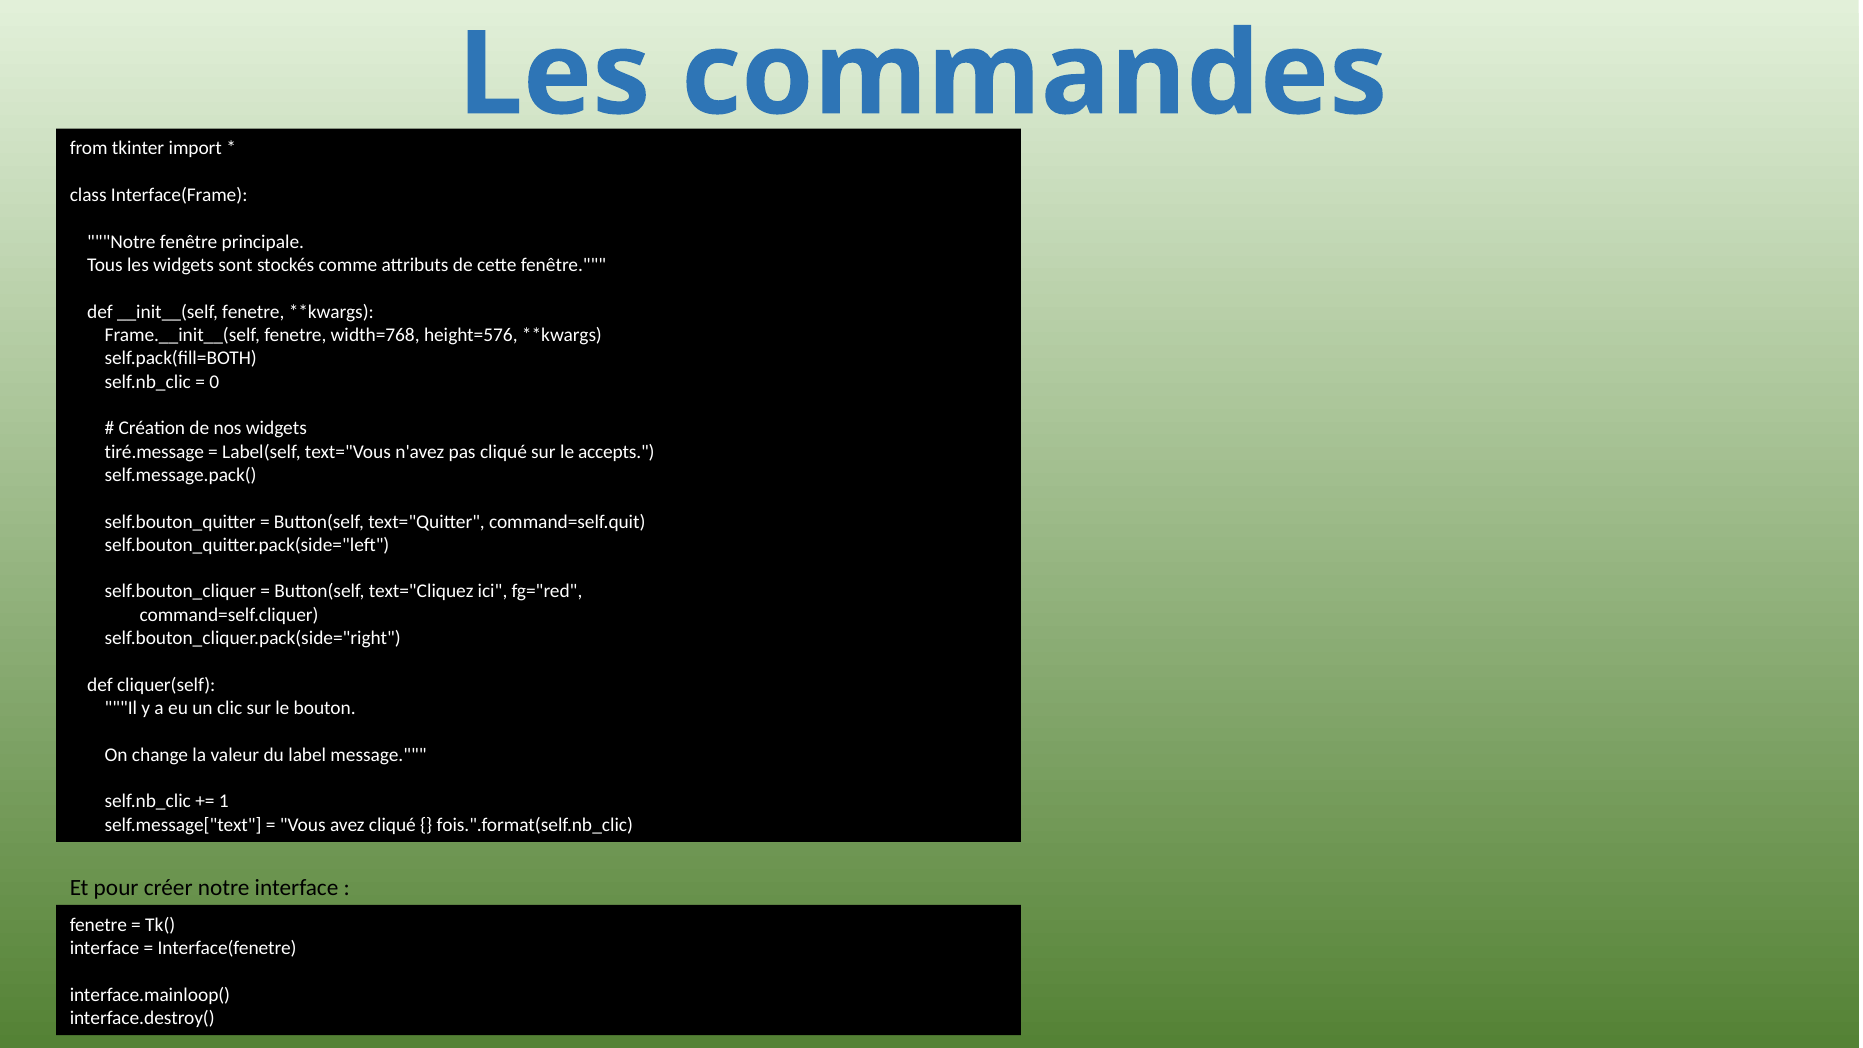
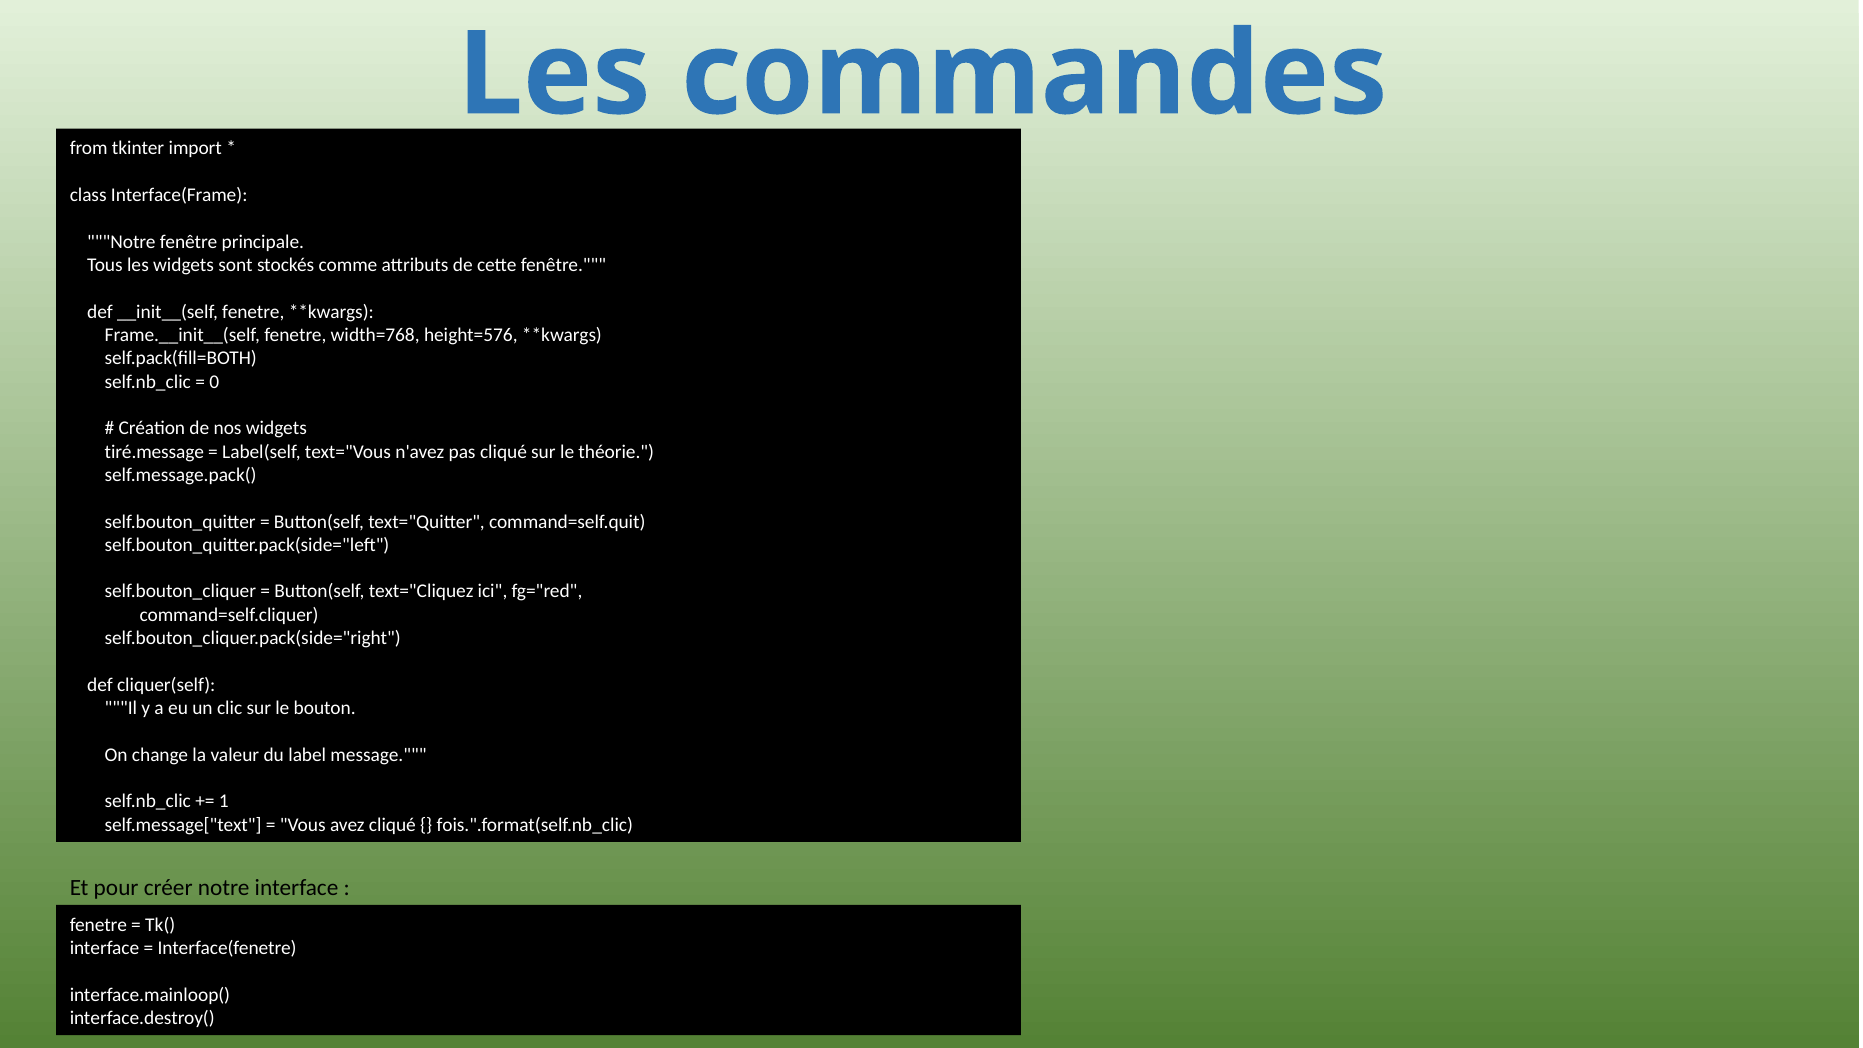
accepts: accepts -> théorie
